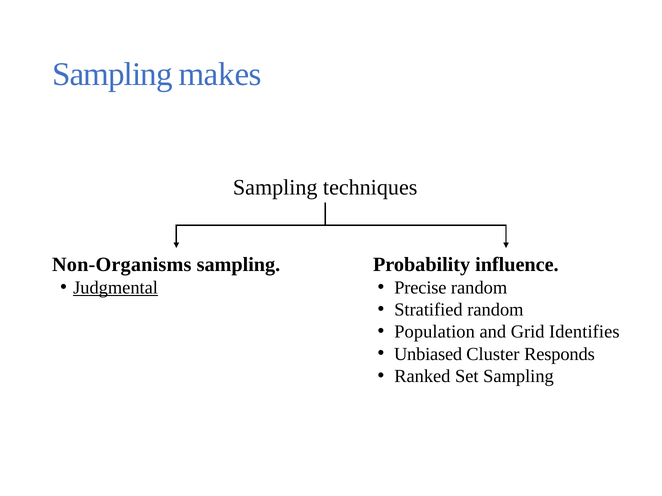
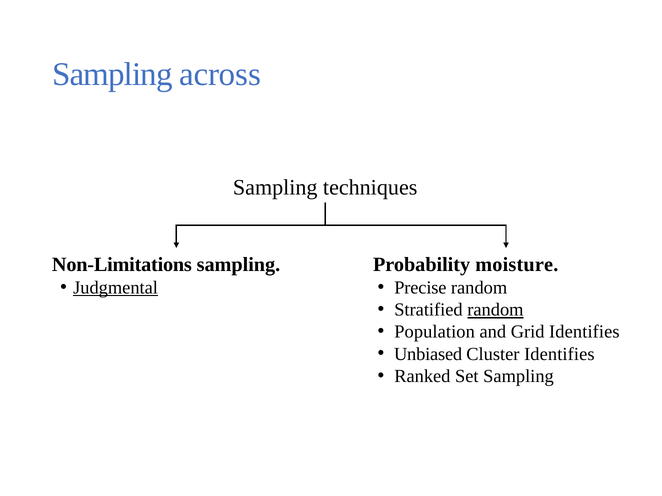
makes: makes -> across
Non-Organisms: Non-Organisms -> Non-Limitations
influence: influence -> moisture
random at (495, 310) underline: none -> present
Cluster Responds: Responds -> Identifies
